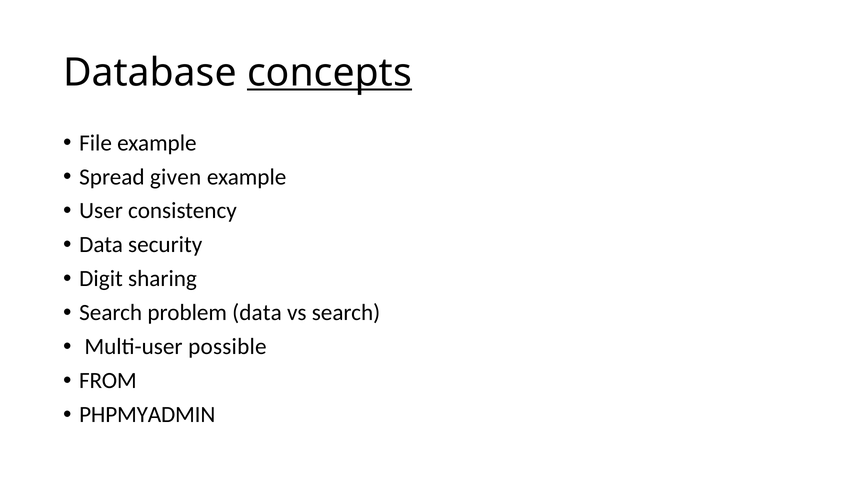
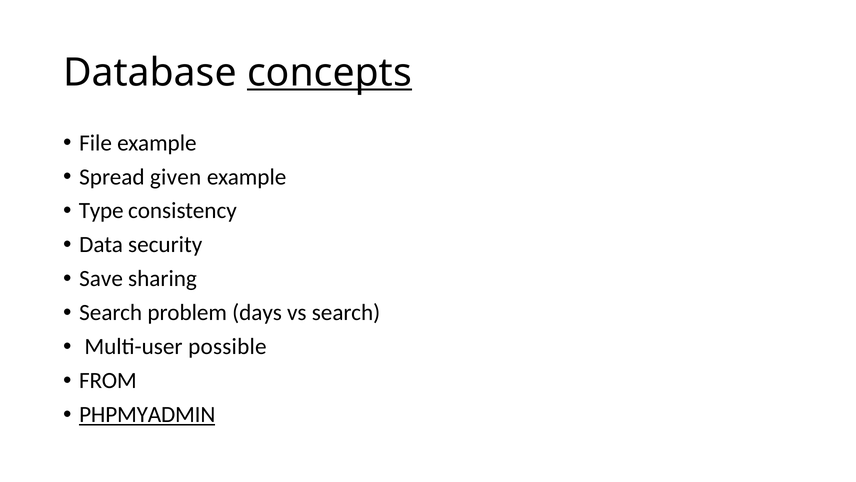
User: User -> Type
Digit: Digit -> Save
problem data: data -> days
PHPMYADMIN underline: none -> present
